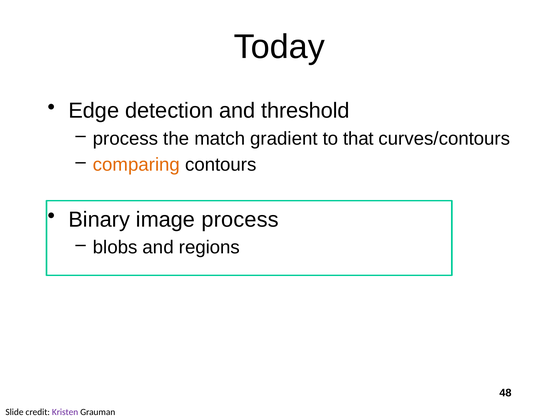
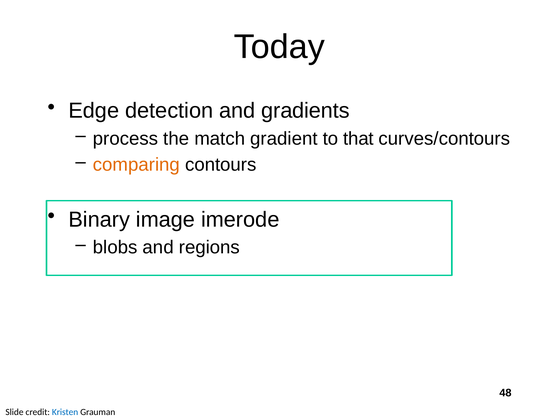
threshold: threshold -> gradients
image process: process -> imerode
Kristen colour: purple -> blue
